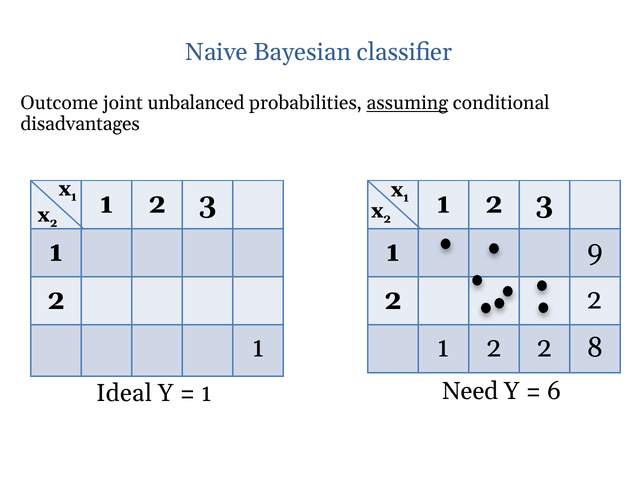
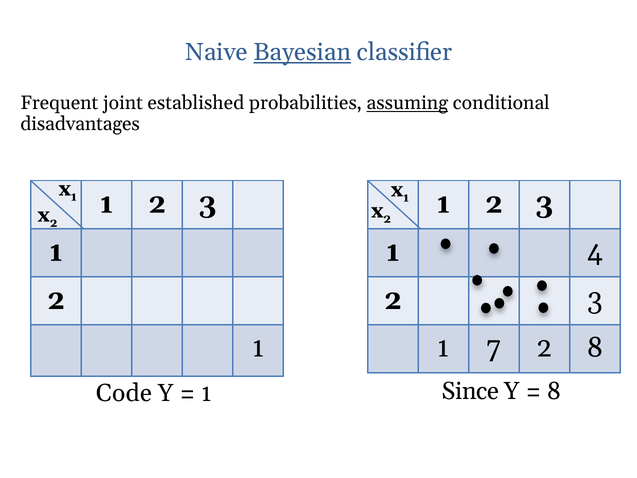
Bayesian underline: none -> present
Outcome: Outcome -> Frequent
unbalanced: unbalanced -> established
9: 9 -> 4
2 at (595, 300): 2 -> 3
2 at (494, 348): 2 -> 7
Need: Need -> Since
6 at (554, 391): 6 -> 8
Ideal: Ideal -> Code
